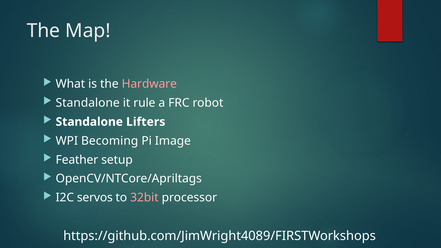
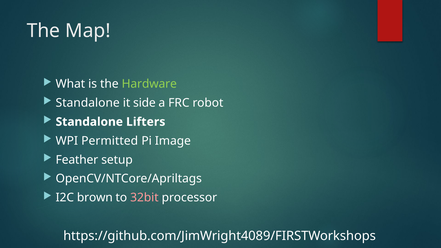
Hardware colour: pink -> light green
rule: rule -> side
Becoming: Becoming -> Permitted
servos: servos -> brown
